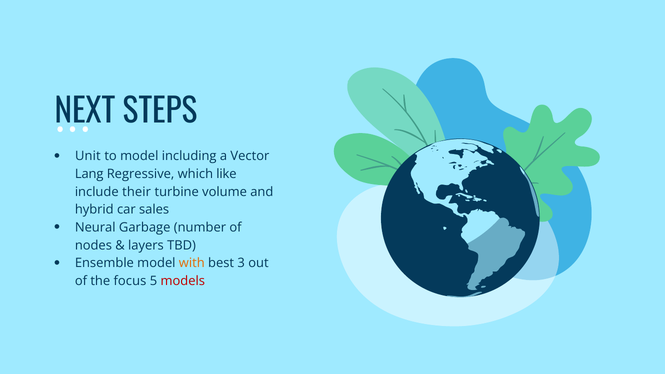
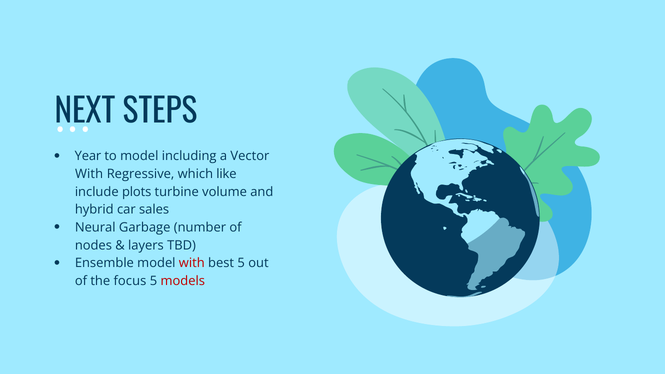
Unit: Unit -> Year
Lang at (89, 174): Lang -> With
their: their -> plots
with at (192, 263) colour: orange -> red
best 3: 3 -> 5
